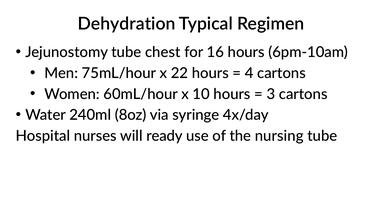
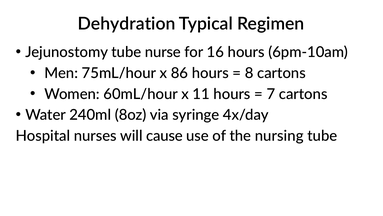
chest: chest -> nurse
22: 22 -> 86
4: 4 -> 8
10: 10 -> 11
3: 3 -> 7
ready: ready -> cause
